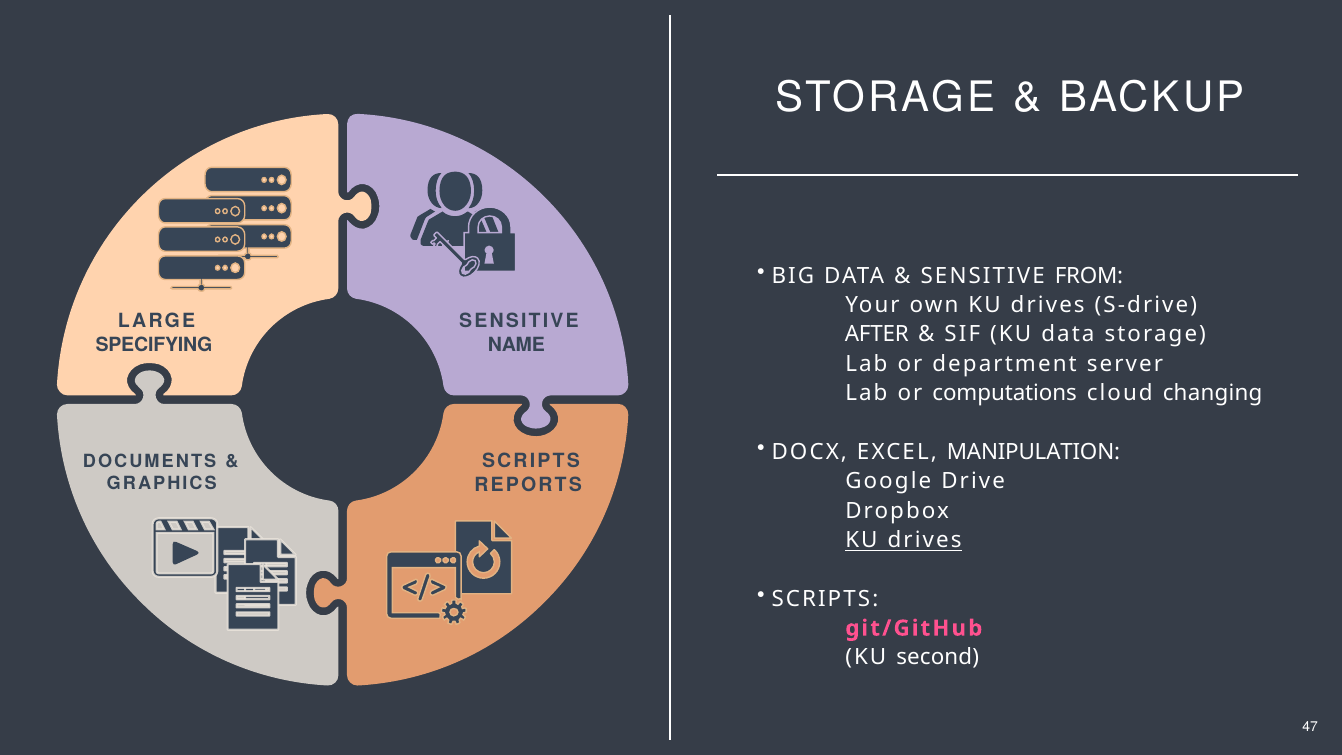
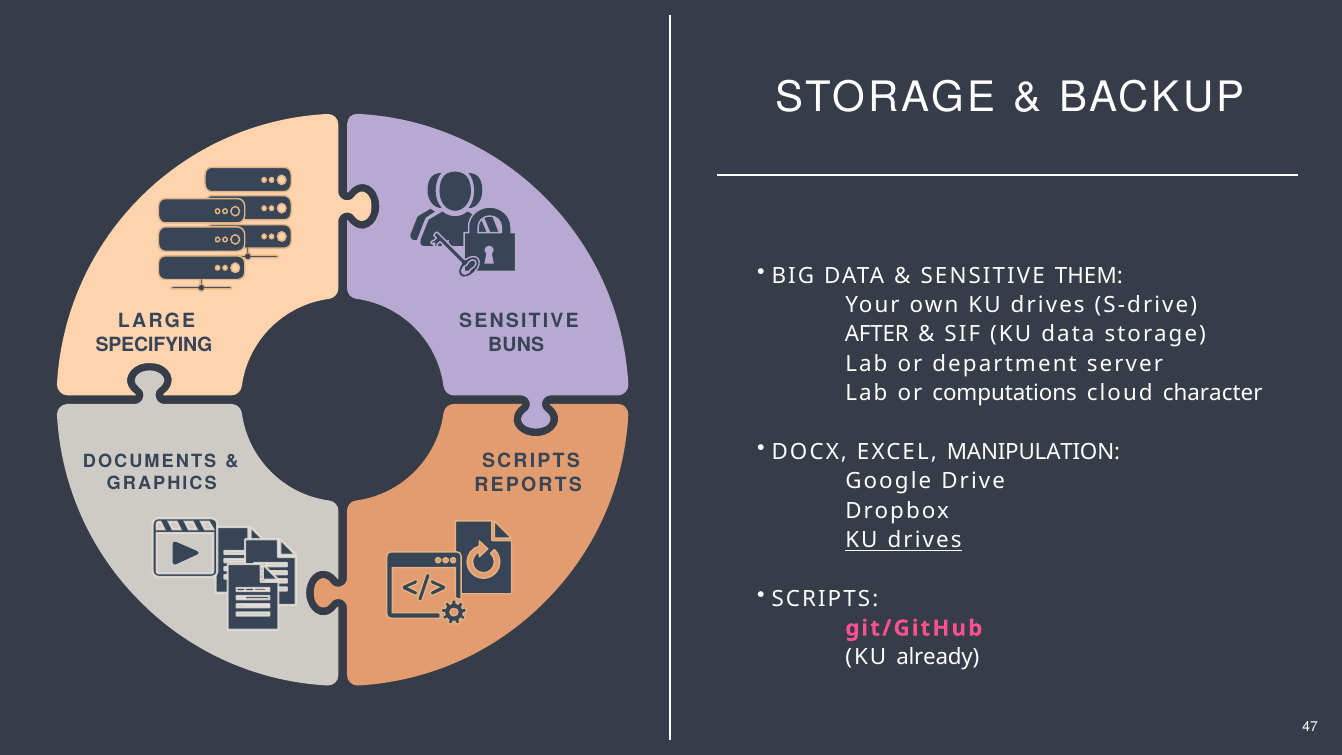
FROM: FROM -> THEM
NAME: NAME -> BUNS
changing: changing -> character
second: second -> already
